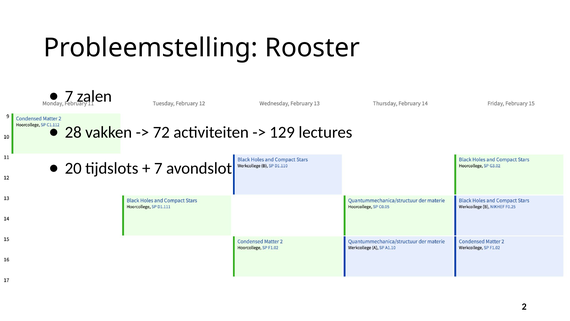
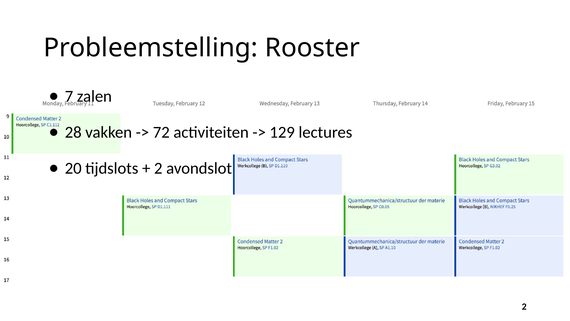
7 at (158, 168): 7 -> 2
